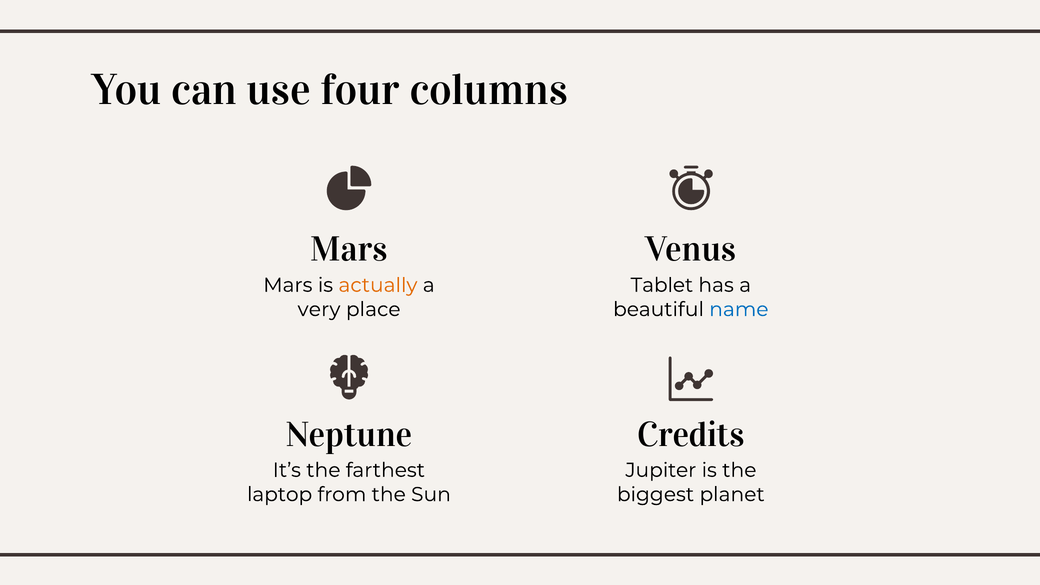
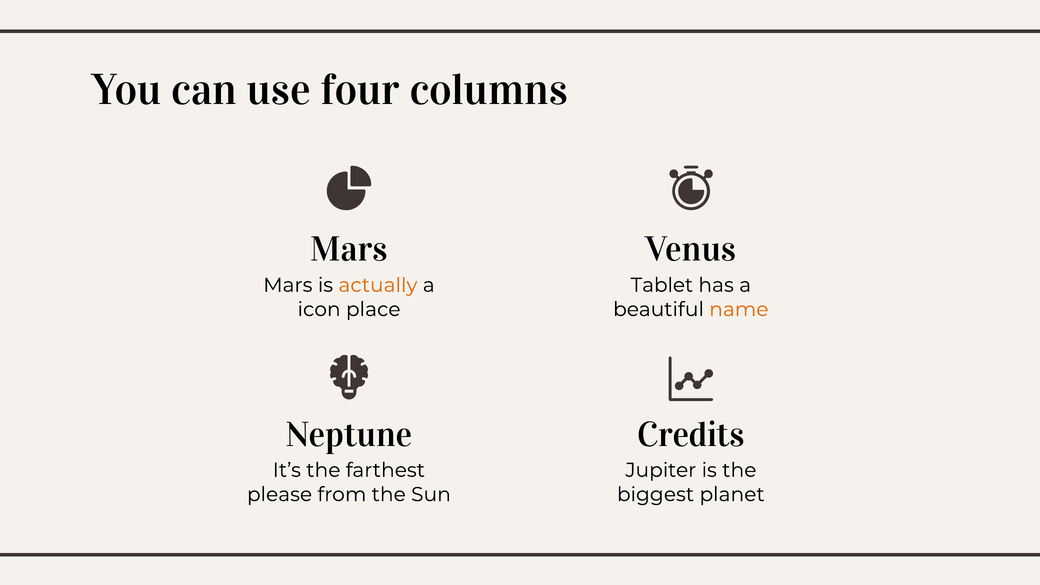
very: very -> icon
name colour: blue -> orange
laptop: laptop -> please
